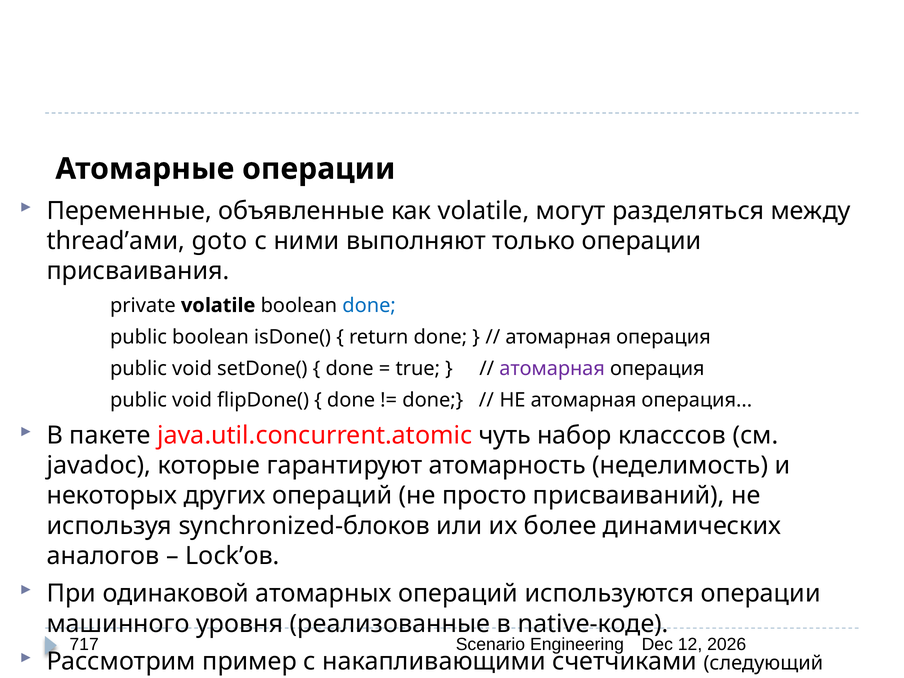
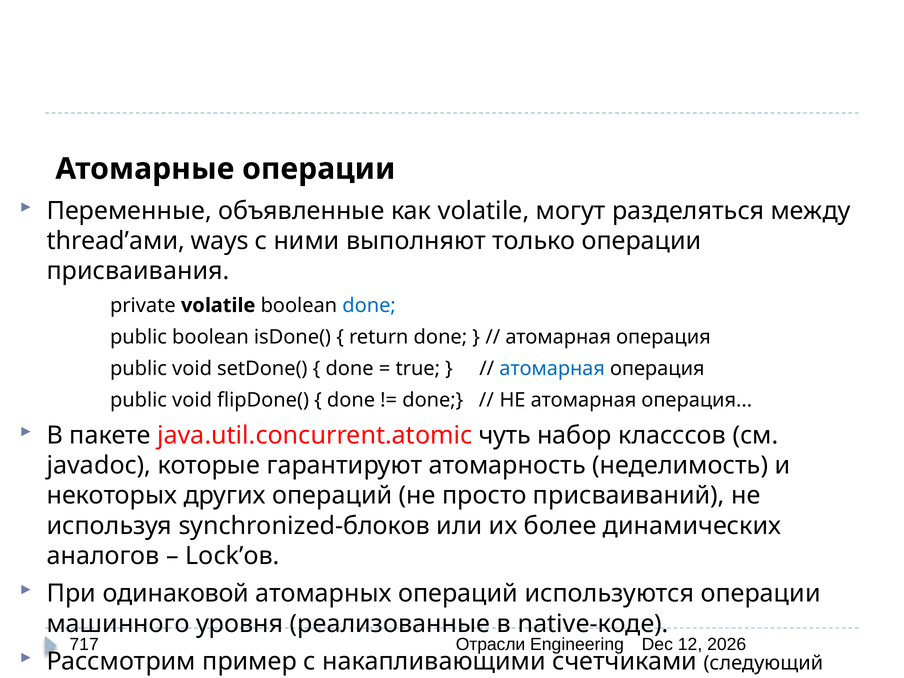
goto: goto -> ways
атомарная at (552, 369) colour: purple -> blue
Scenario: Scenario -> Отрасли
